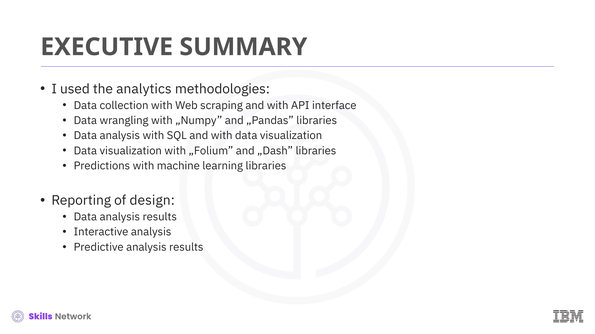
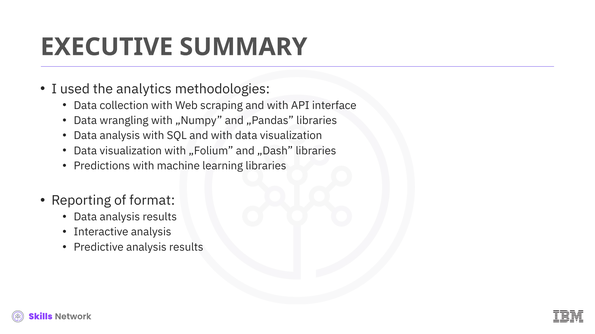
design: design -> format
